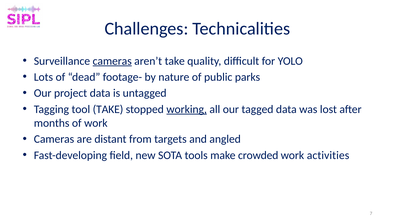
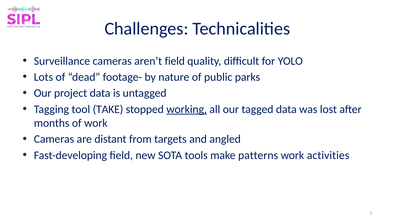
cameras at (112, 61) underline: present -> none
aren’t take: take -> field
crowded: crowded -> patterns
